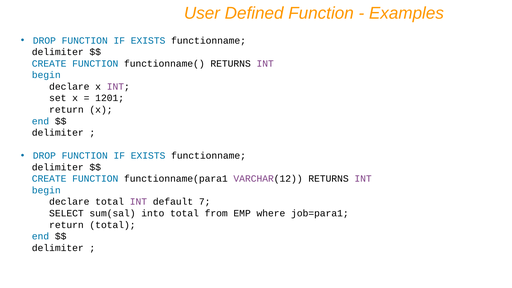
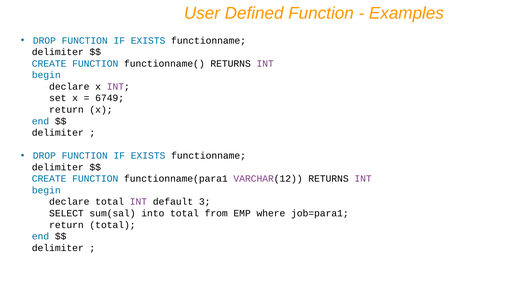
1201: 1201 -> 6749
7: 7 -> 3
